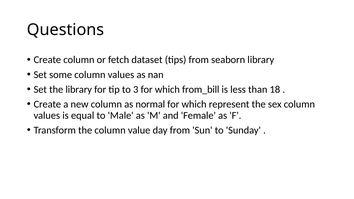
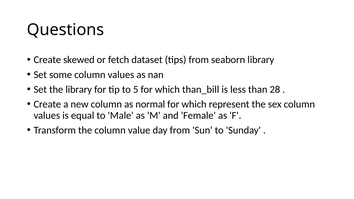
Create column: column -> skewed
3: 3 -> 5
from_bill: from_bill -> than_bill
18: 18 -> 28
